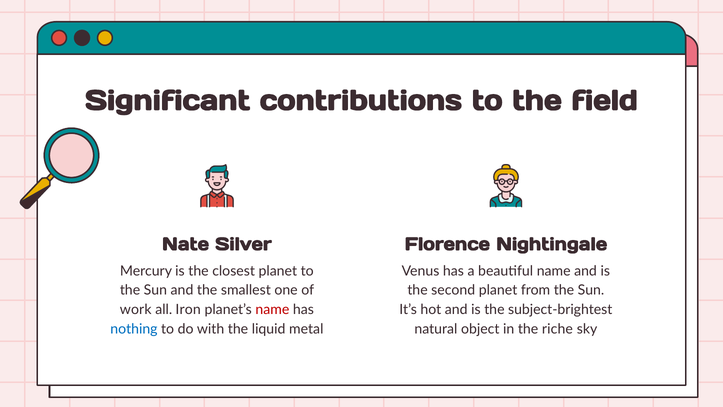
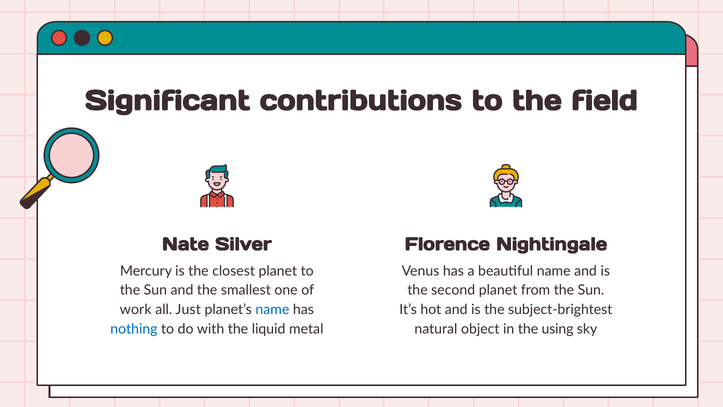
Iron: Iron -> Just
name at (272, 310) colour: red -> blue
riche: riche -> using
